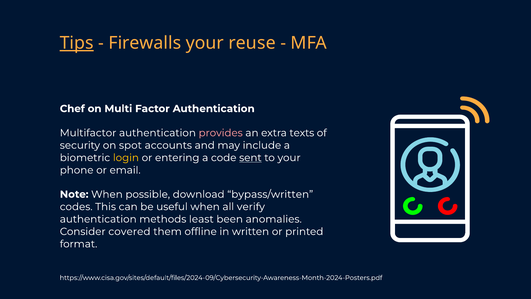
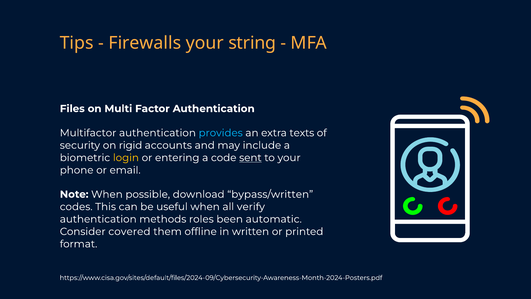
Tips underline: present -> none
reuse: reuse -> string
Chef: Chef -> Files
provides colour: pink -> light blue
spot: spot -> rigid
least: least -> roles
anomalies: anomalies -> automatic
